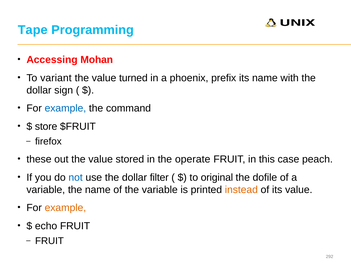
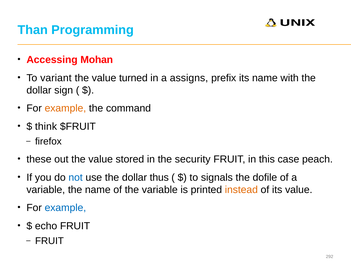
Tape: Tape -> Than
phoenix: phoenix -> assigns
example at (65, 108) colour: blue -> orange
store: store -> think
operate: operate -> security
filter: filter -> thus
original: original -> signals
example at (65, 208) colour: orange -> blue
